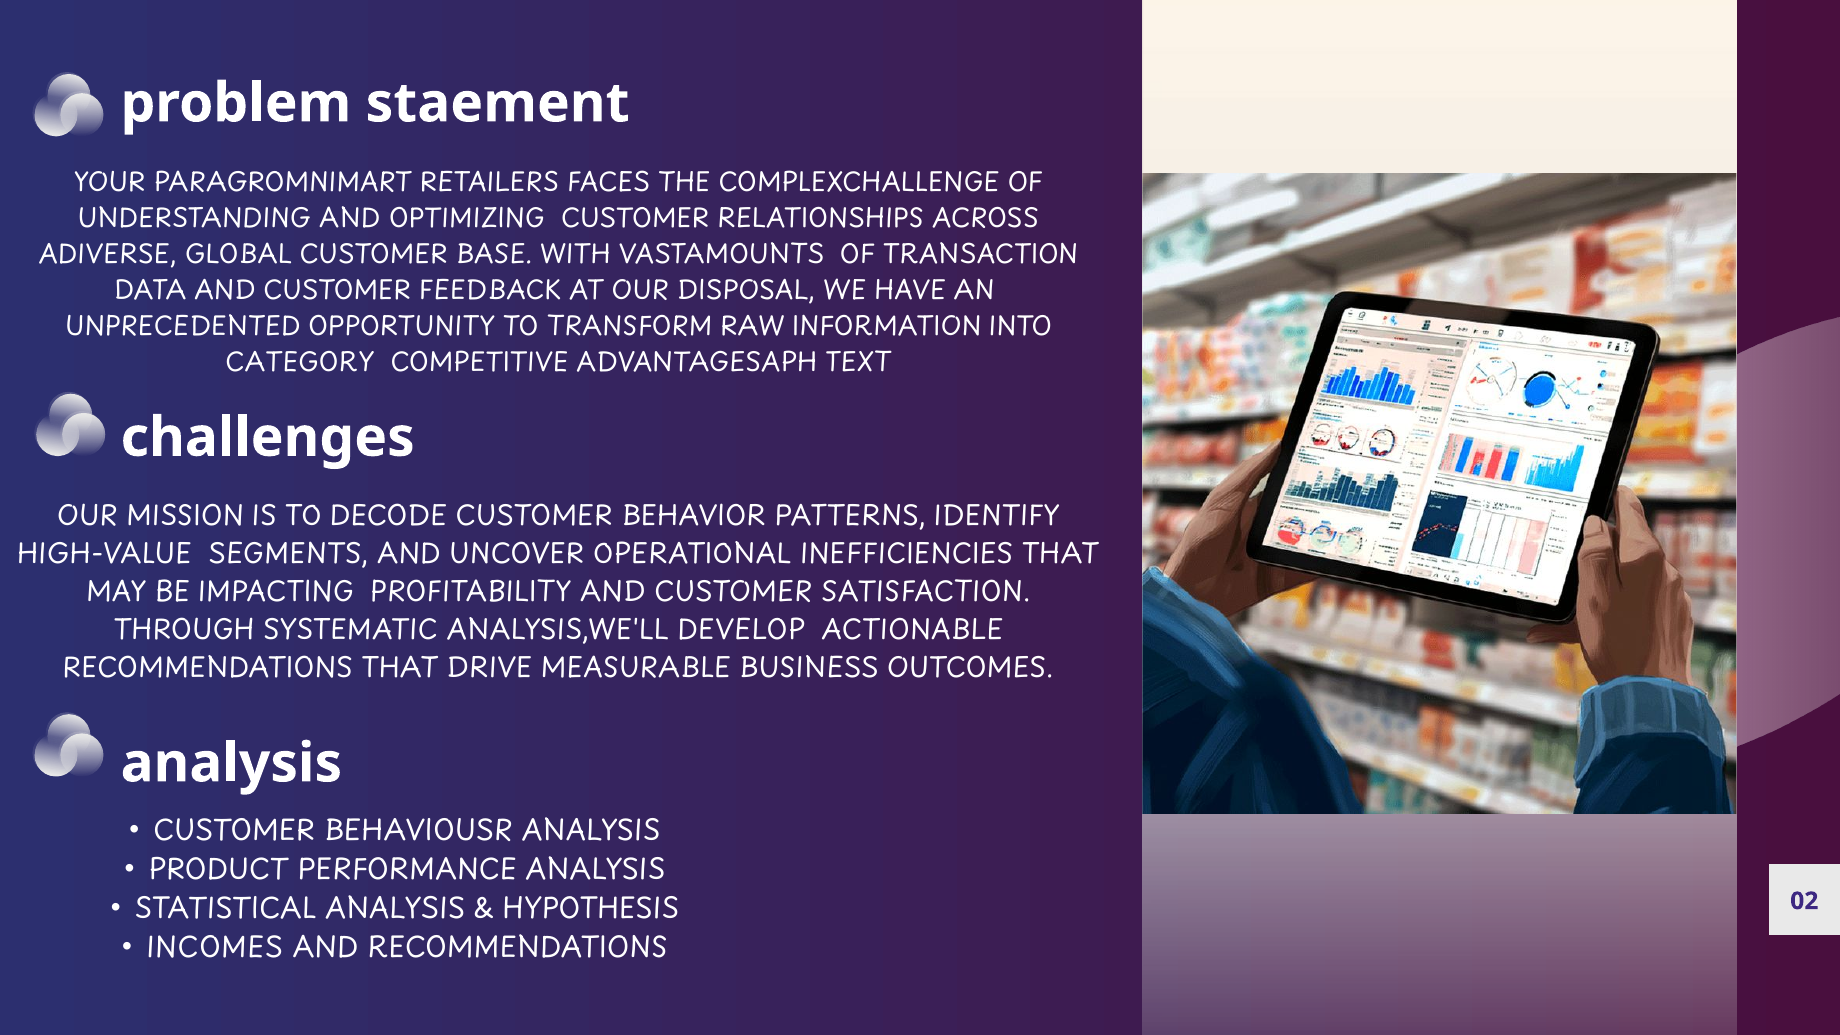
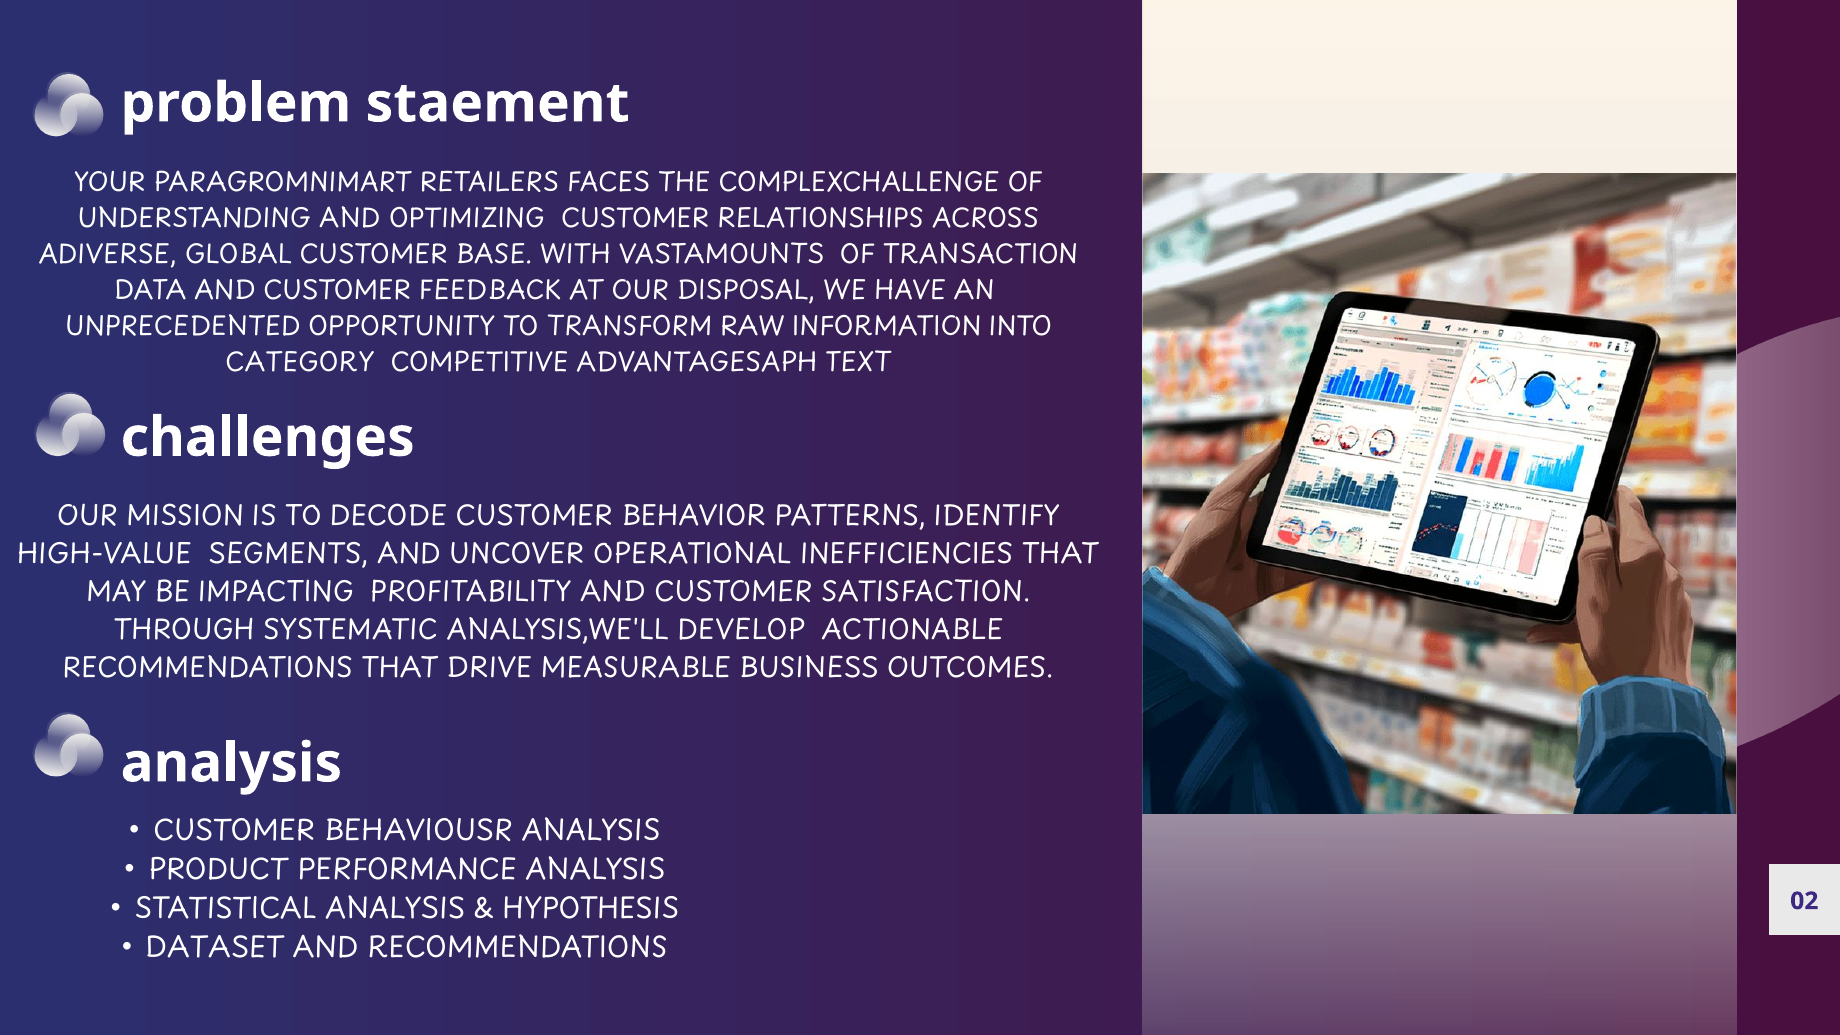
INCOMES: INCOMES -> DATASET
